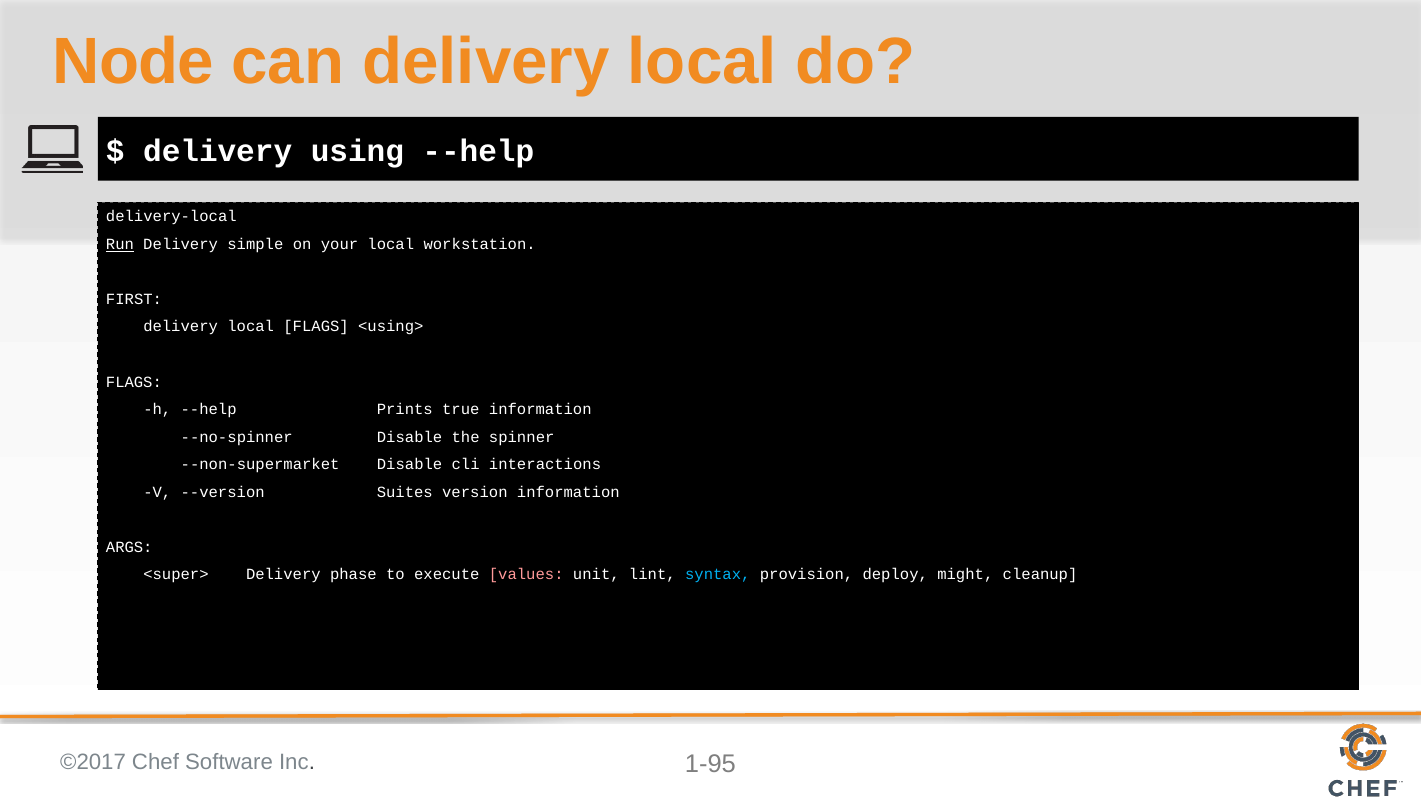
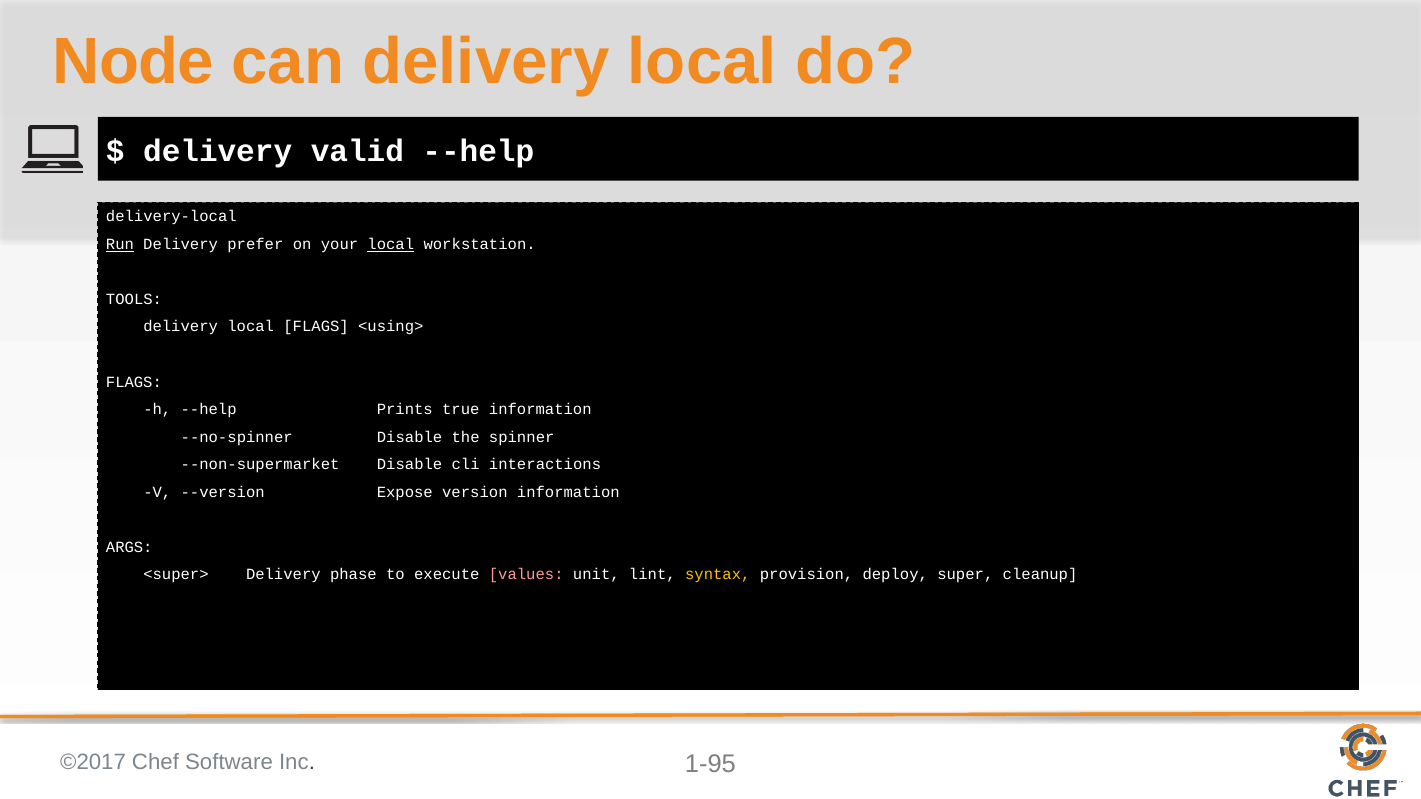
using: using -> valid
simple: simple -> prefer
local at (391, 244) underline: none -> present
FIRST: FIRST -> TOOLS
Suites: Suites -> Expose
syntax colour: light blue -> yellow
might: might -> super
